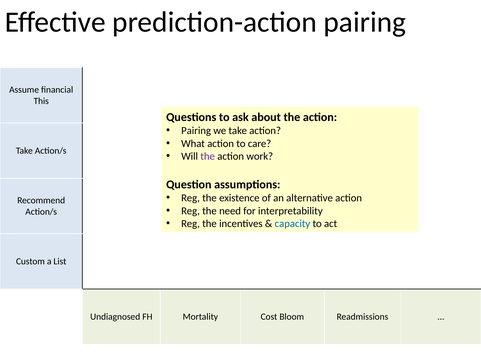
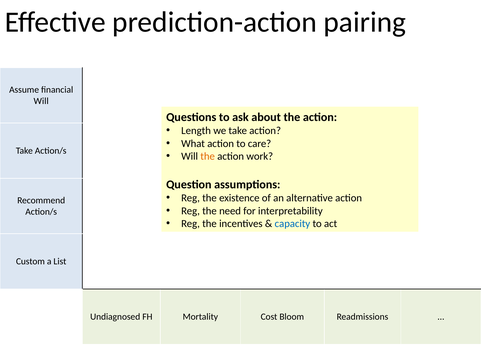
This at (41, 101): This -> Will
Pairing at (196, 131): Pairing -> Length
the at (208, 156) colour: purple -> orange
